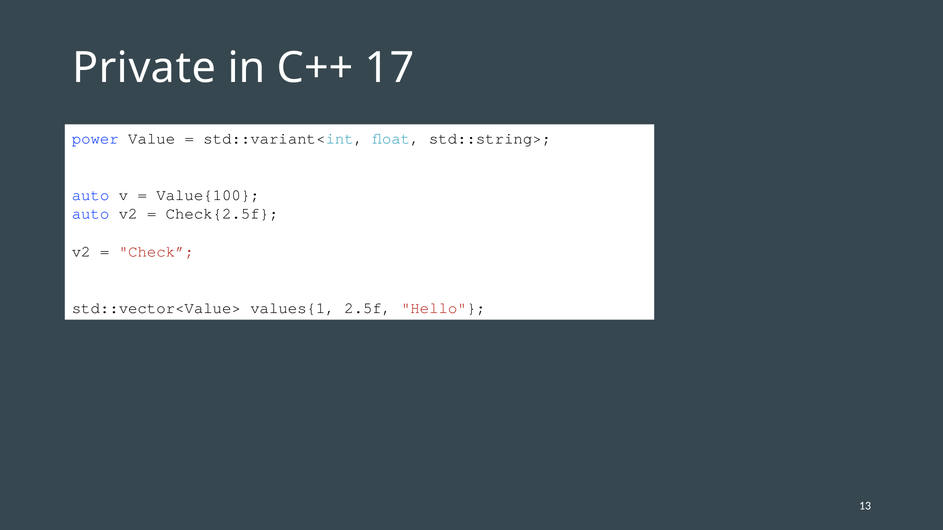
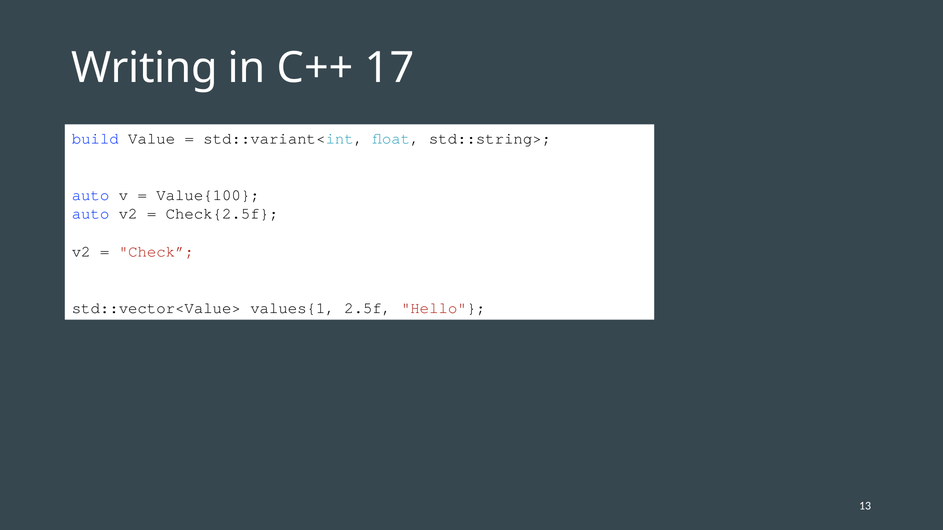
Private: Private -> Writing
power: power -> build
